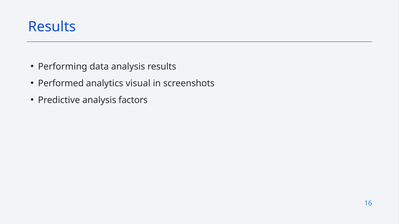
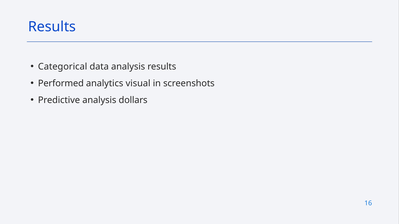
Performing: Performing -> Categorical
factors: factors -> dollars
